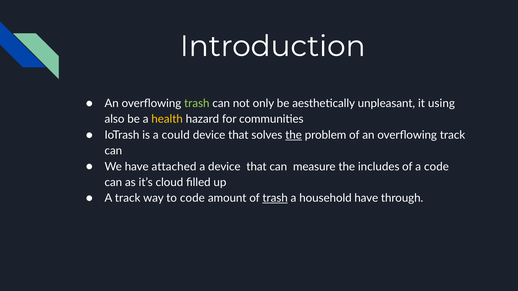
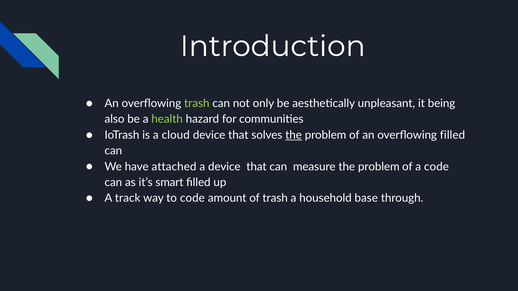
using: using -> being
health colour: yellow -> light green
could: could -> cloud
overflowing track: track -> filled
measure the includes: includes -> problem
cloud: cloud -> smart
trash at (275, 198) underline: present -> none
household have: have -> base
